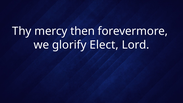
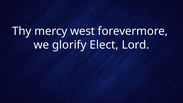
then: then -> west
